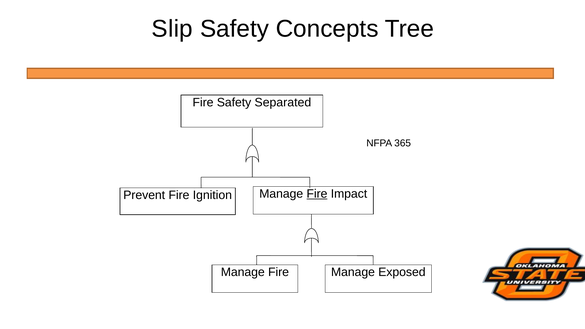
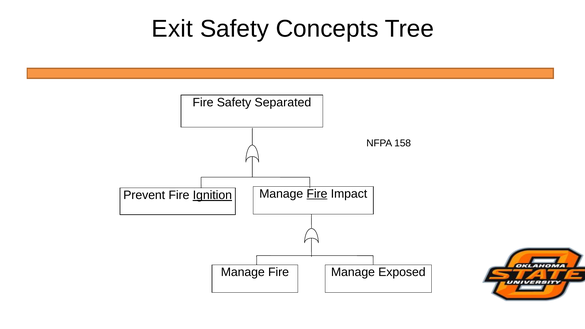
Slip: Slip -> Exit
365: 365 -> 158
Ignition underline: none -> present
